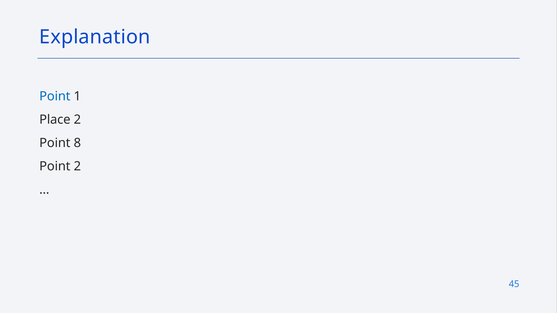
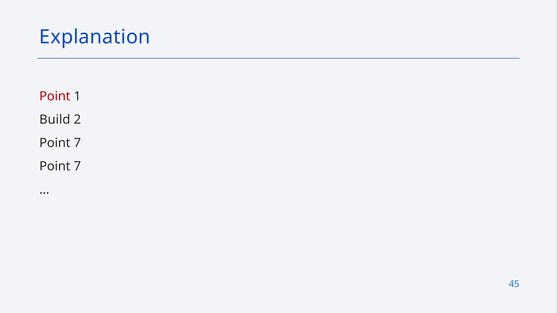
Point at (55, 96) colour: blue -> red
Place: Place -> Build
8 at (77, 143): 8 -> 7
2 at (77, 167): 2 -> 7
